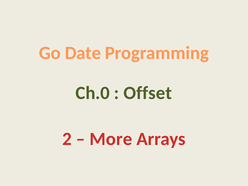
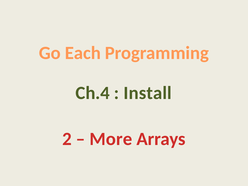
Date: Date -> Each
Ch.0: Ch.0 -> Ch.4
Offset: Offset -> Install
